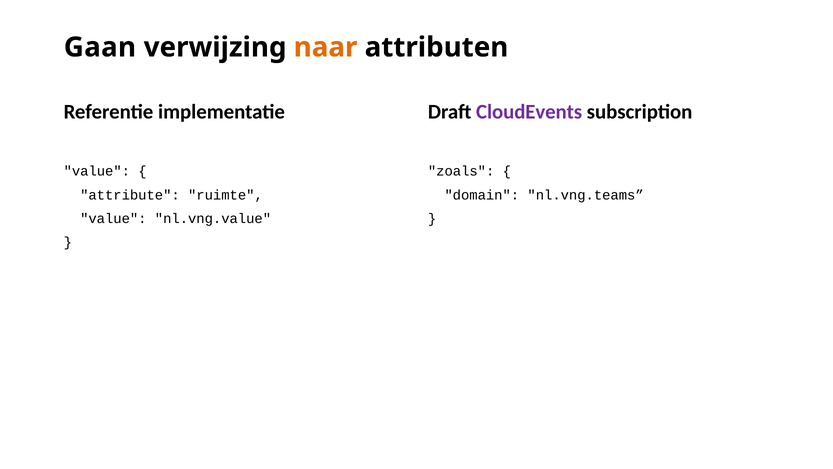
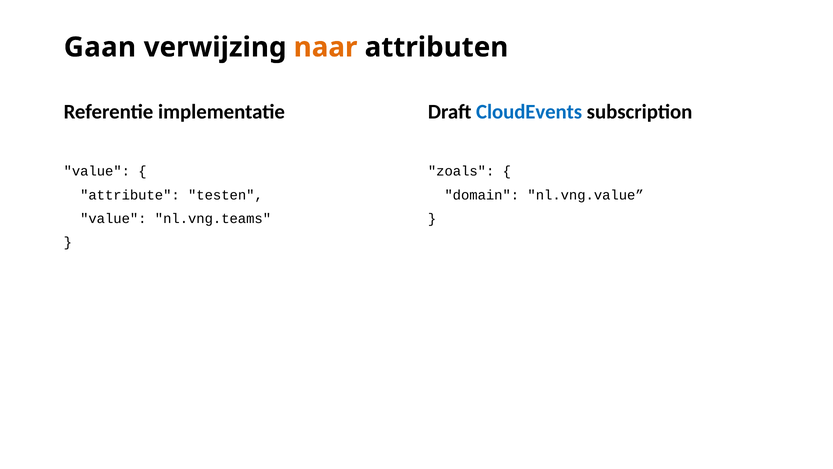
CloudEvents colour: purple -> blue
ruimte: ruimte -> testen
nl.vng.teams: nl.vng.teams -> nl.vng.value
nl.vng.value: nl.vng.value -> nl.vng.teams
